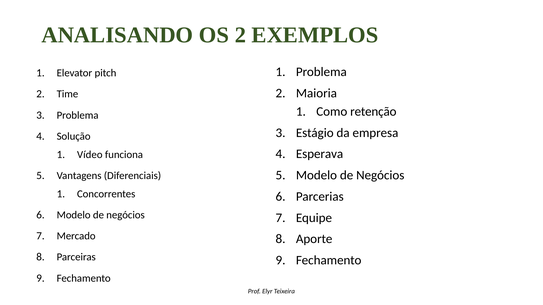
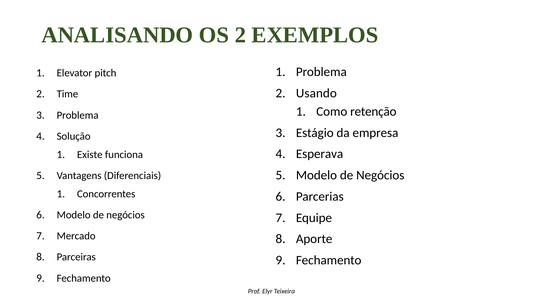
Maioria: Maioria -> Usando
Vídeo: Vídeo -> Existe
